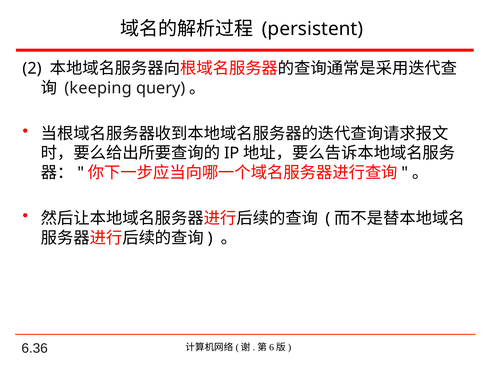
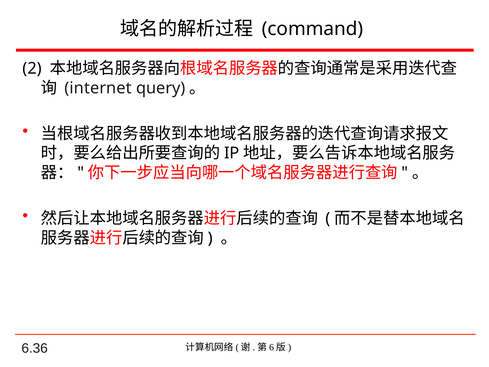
persistent: persistent -> command
keeping: keeping -> internet
